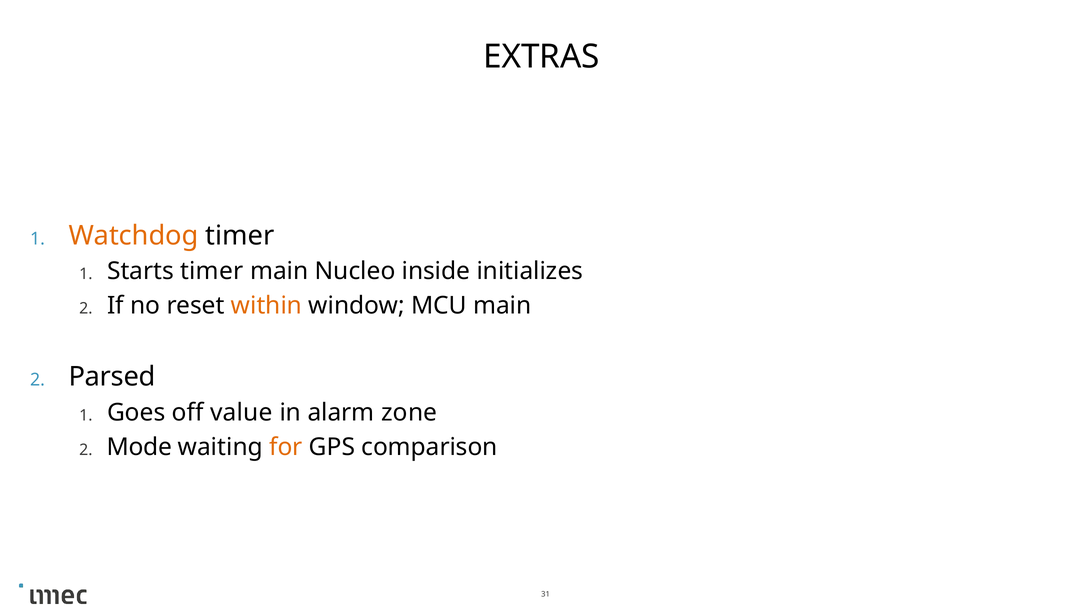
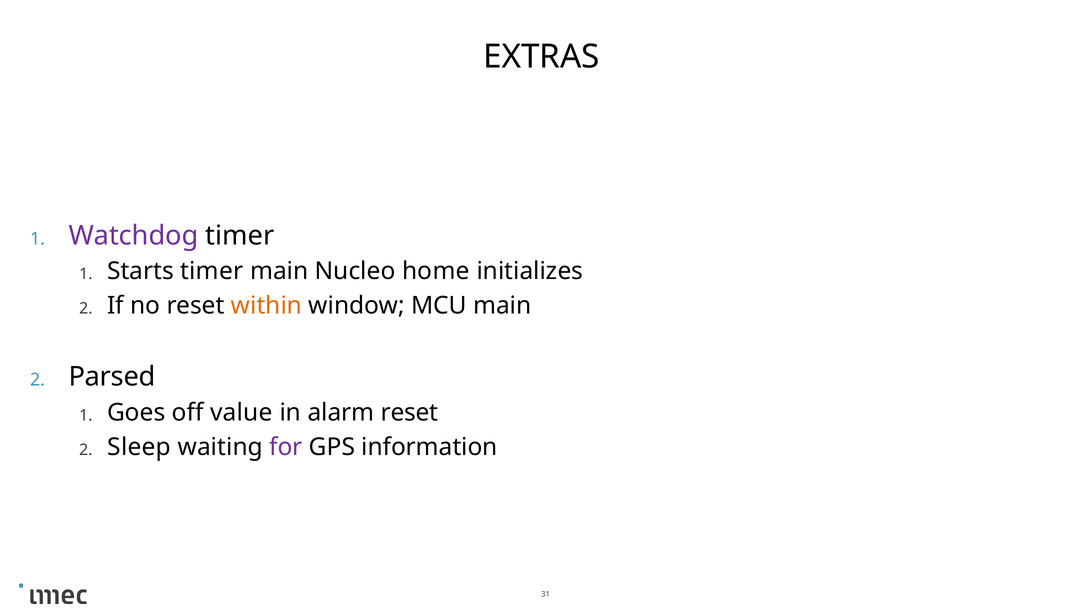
Watchdog colour: orange -> purple
inside: inside -> home
alarm zone: zone -> reset
Mode: Mode -> Sleep
for colour: orange -> purple
comparison: comparison -> information
